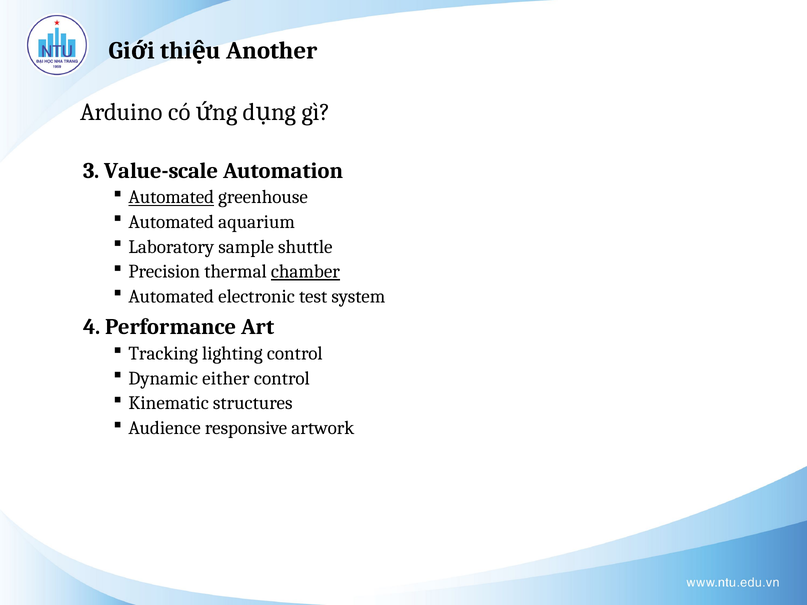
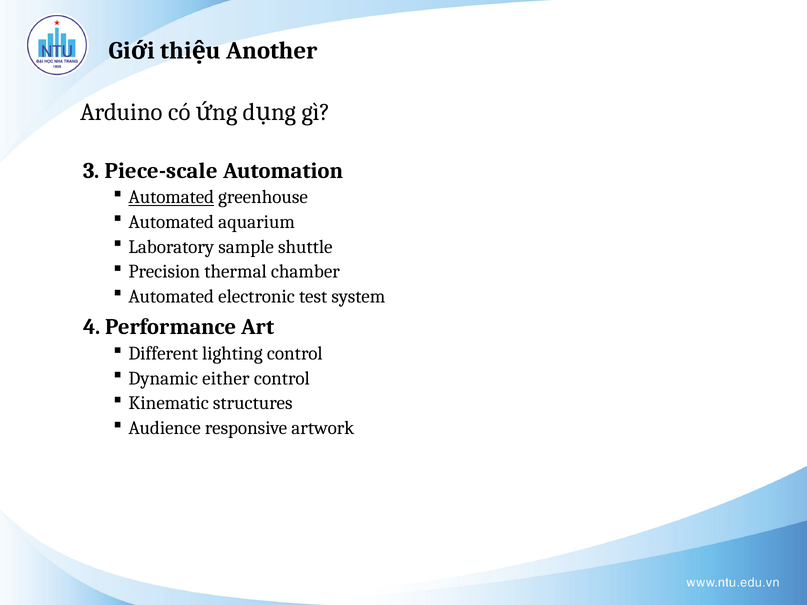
Value-scale: Value-scale -> Piece-scale
chamber underline: present -> none
Tracking: Tracking -> Different
